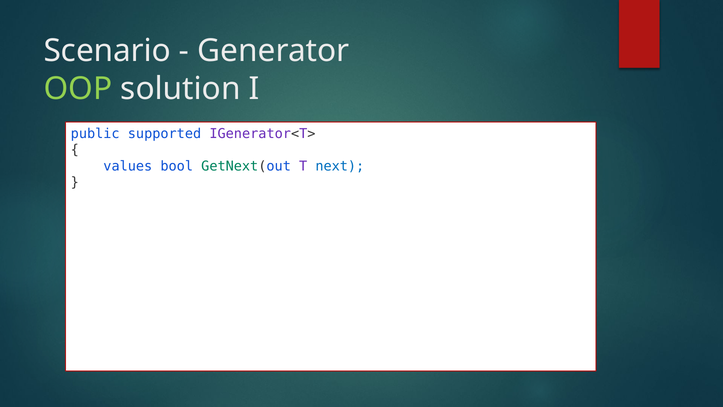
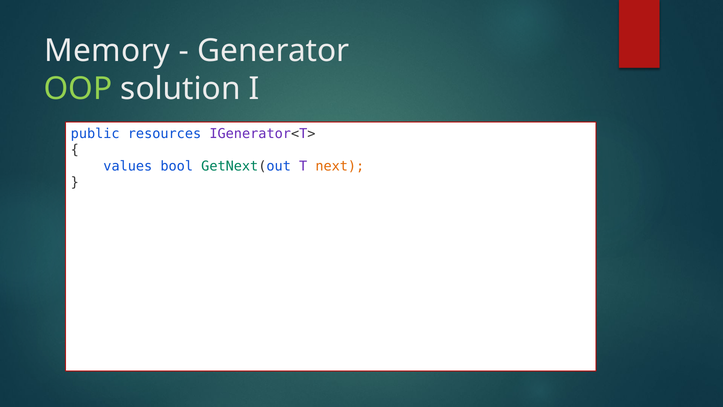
Scenario: Scenario -> Memory
supported: supported -> resources
next colour: blue -> orange
